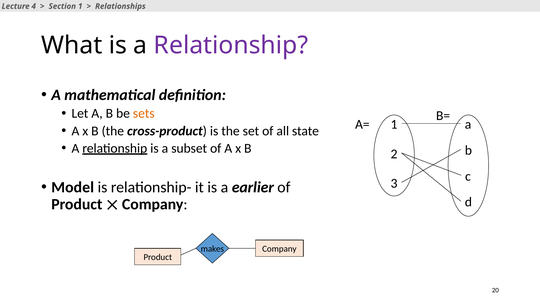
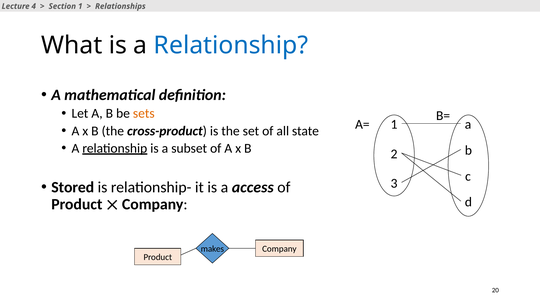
Relationship at (231, 45) colour: purple -> blue
Model: Model -> Stored
earlier: earlier -> access
